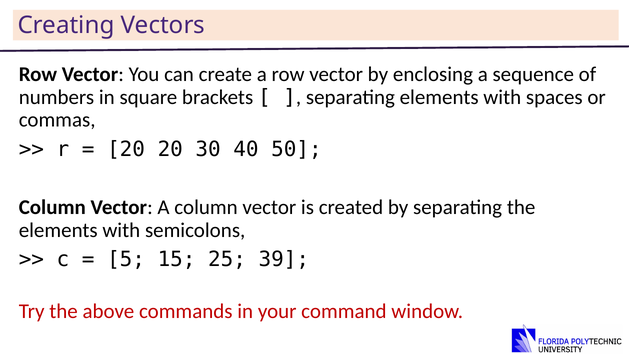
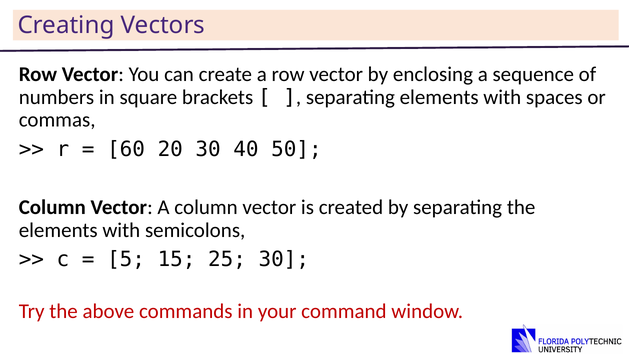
20 at (126, 149): 20 -> 60
25 39: 39 -> 30
